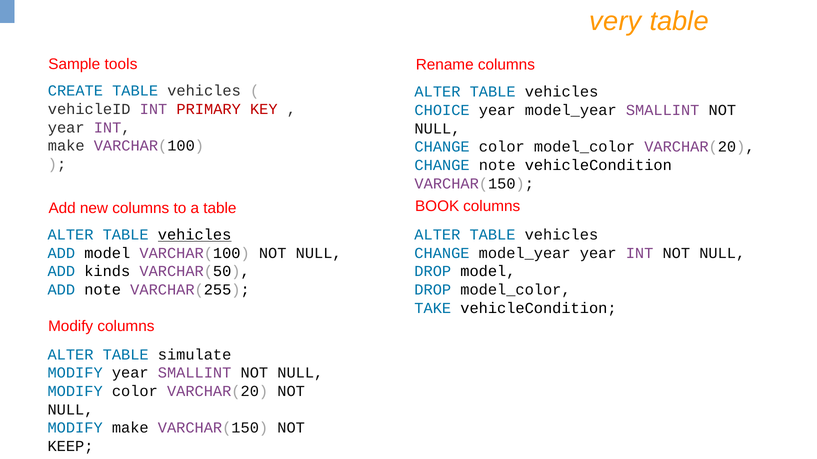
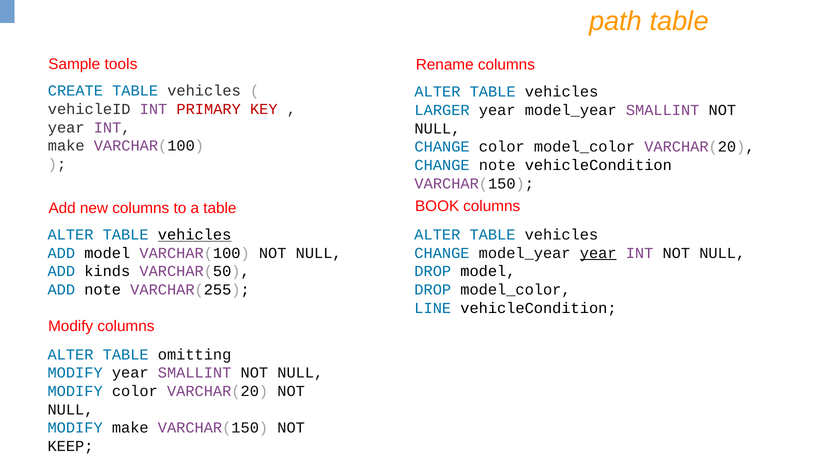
very: very -> path
CHOICE: CHOICE -> LARGER
year at (598, 253) underline: none -> present
TAKE: TAKE -> LINE
simulate: simulate -> omitting
